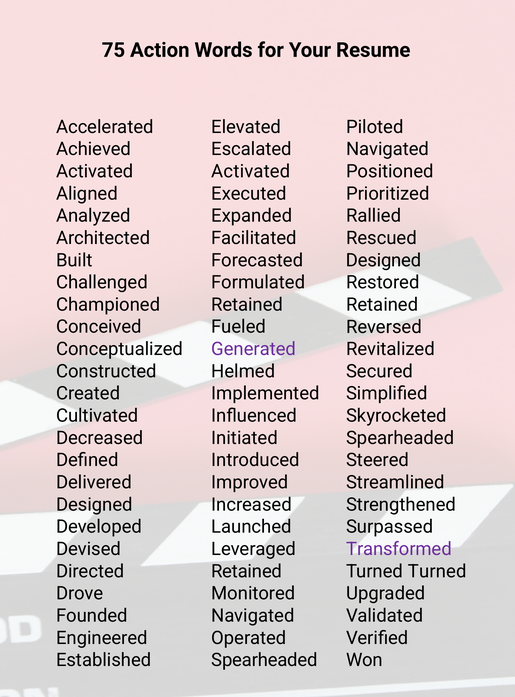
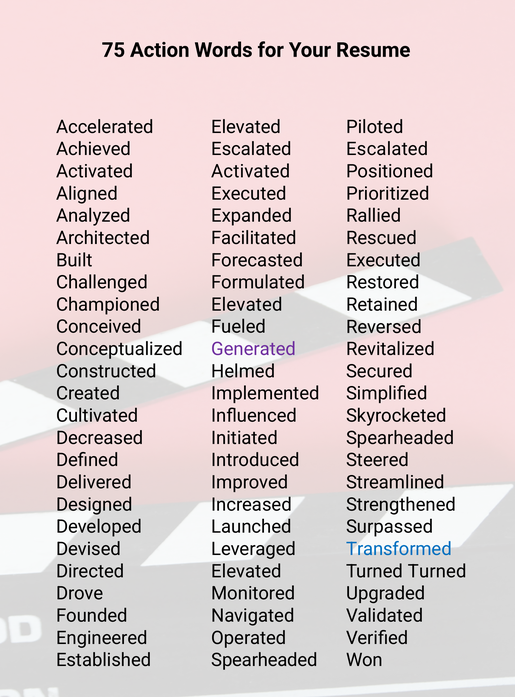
Navigated at (387, 149): Navigated -> Escalated
Designed at (384, 260): Designed -> Executed
Retained at (247, 305): Retained -> Elevated
Transformed colour: purple -> blue
Retained at (247, 571): Retained -> Elevated
